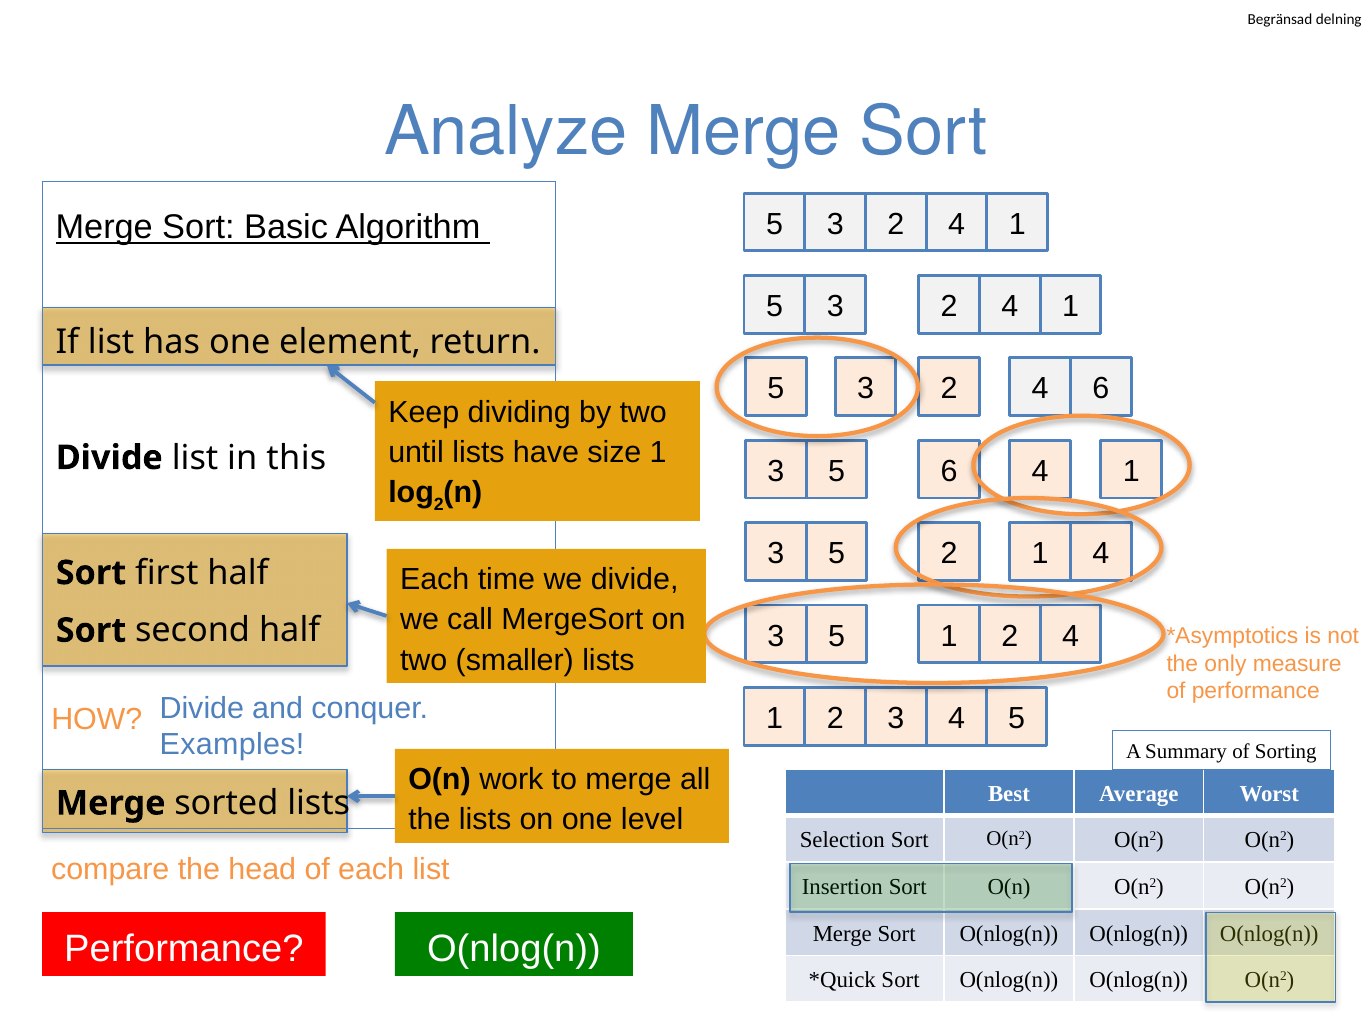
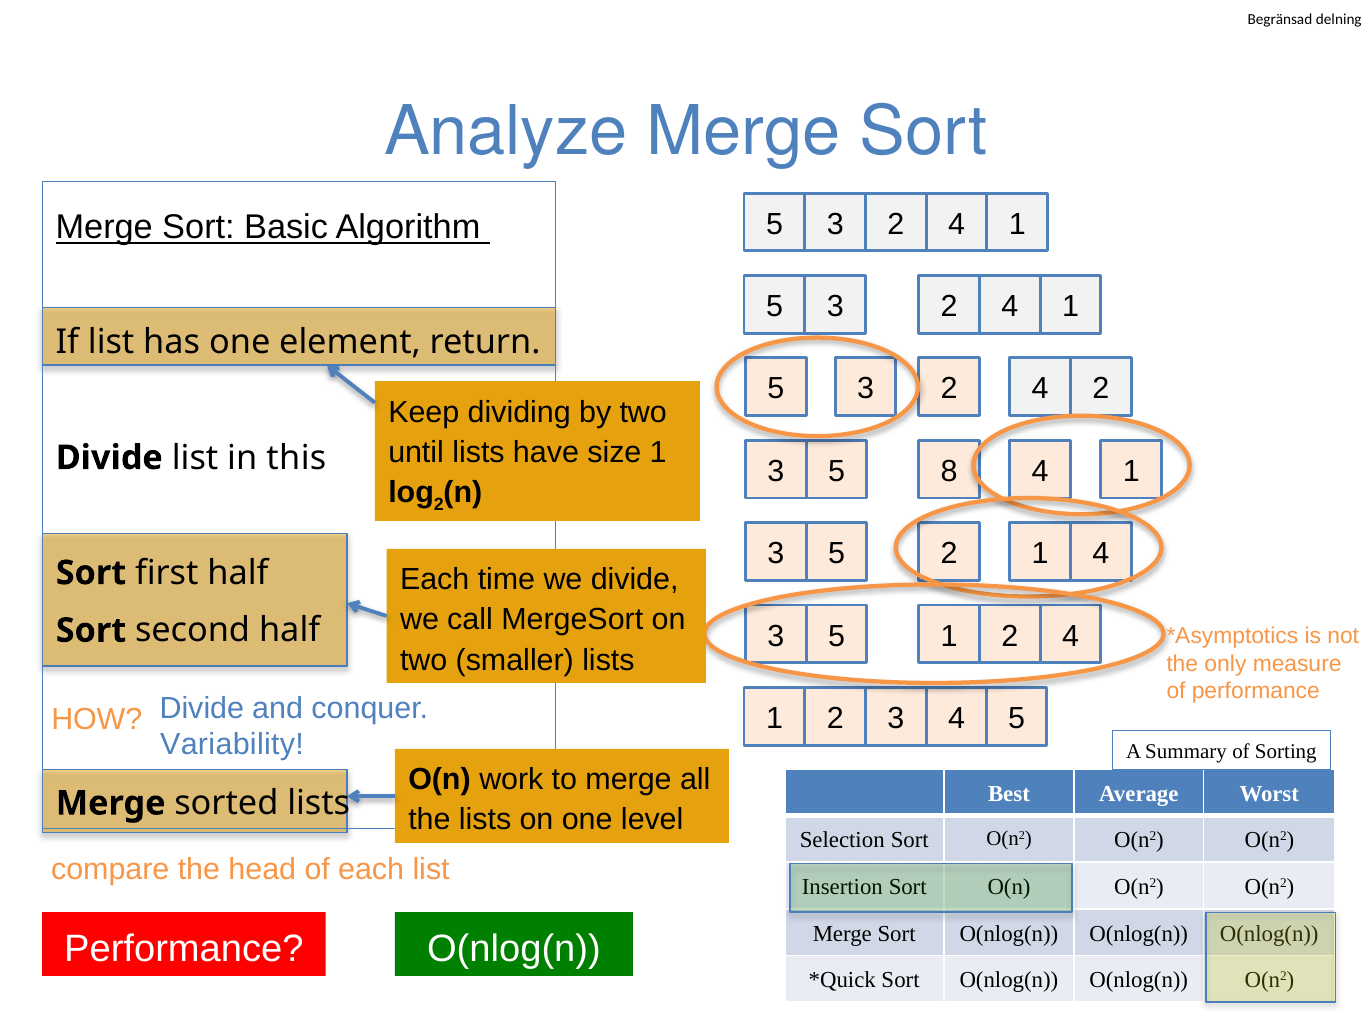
4 6: 6 -> 2
3 6: 6 -> 8
Examples: Examples -> Variability
